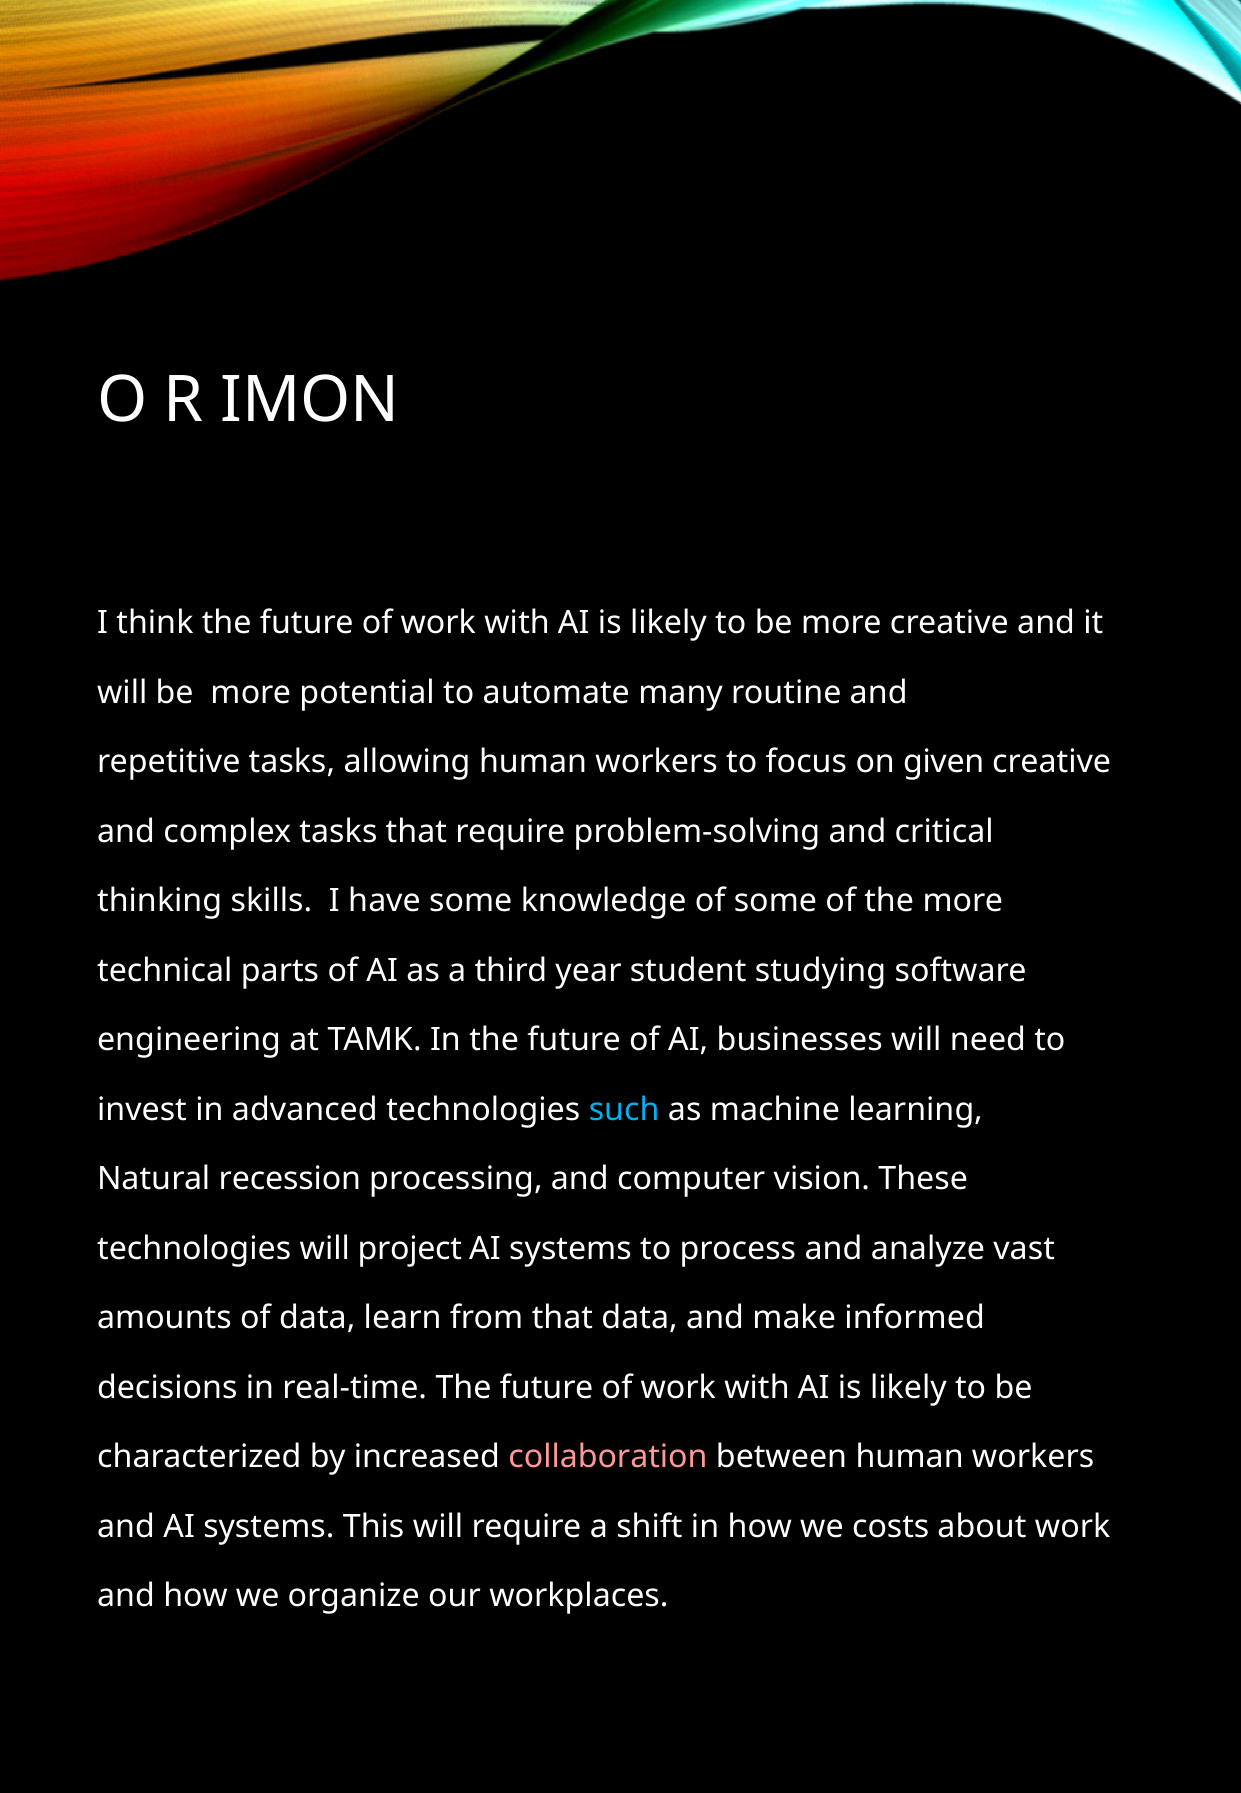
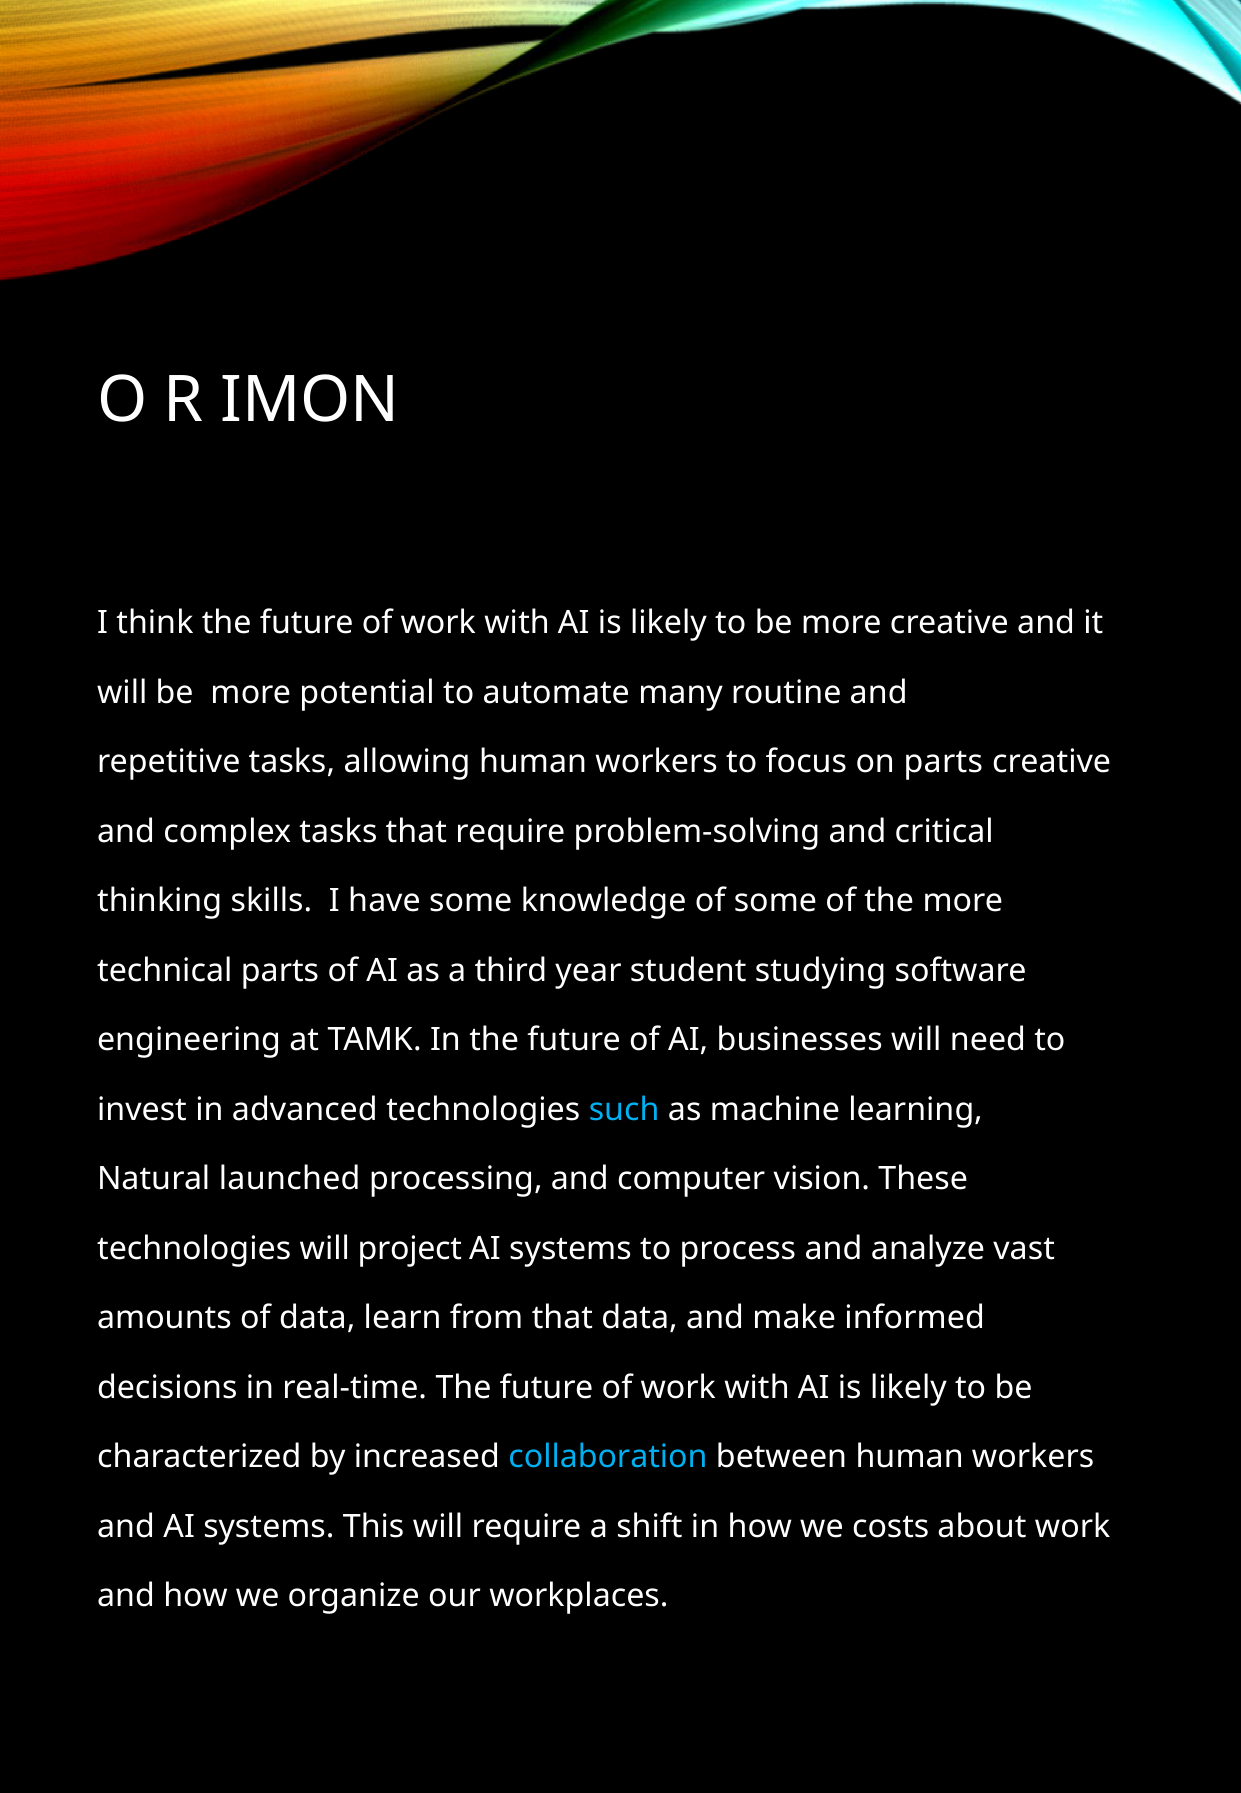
on given: given -> parts
recession: recession -> launched
collaboration colour: pink -> light blue
